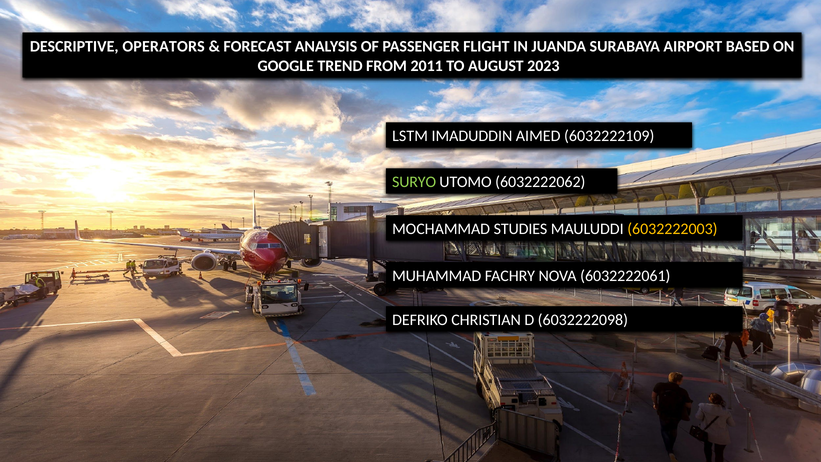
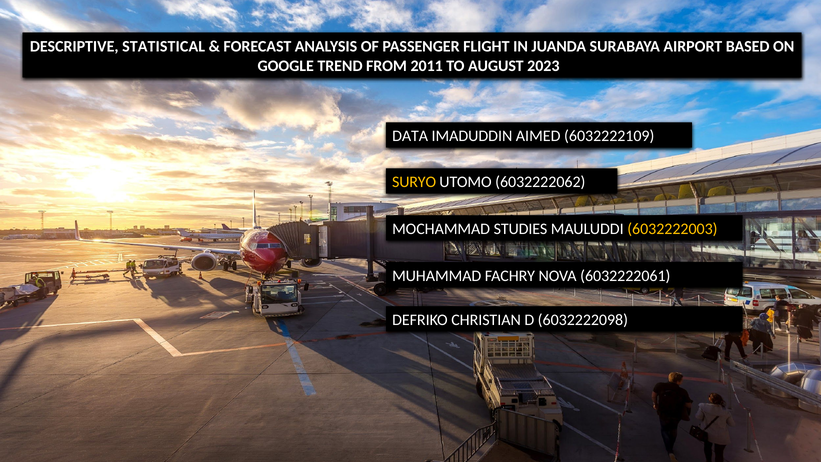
OPERATORS: OPERATORS -> STATISTICAL
LSTM: LSTM -> DATA
SURYO colour: light green -> yellow
